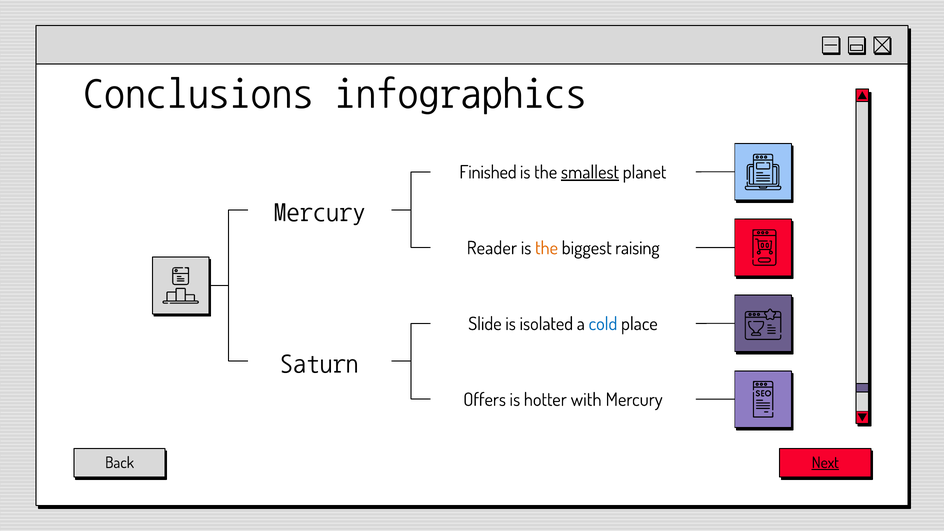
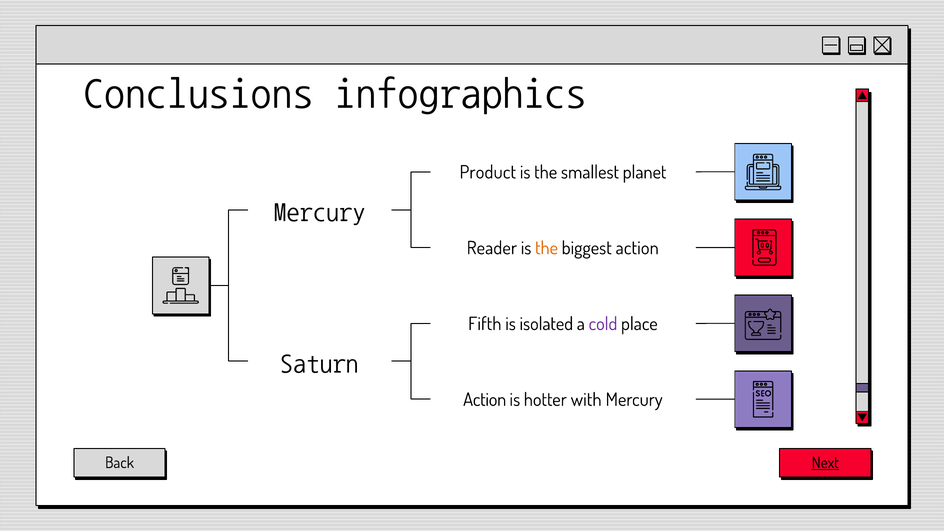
Finished: Finished -> Product
smallest underline: present -> none
biggest raising: raising -> action
Slide: Slide -> Fifth
cold colour: blue -> purple
Offers at (485, 400): Offers -> Action
